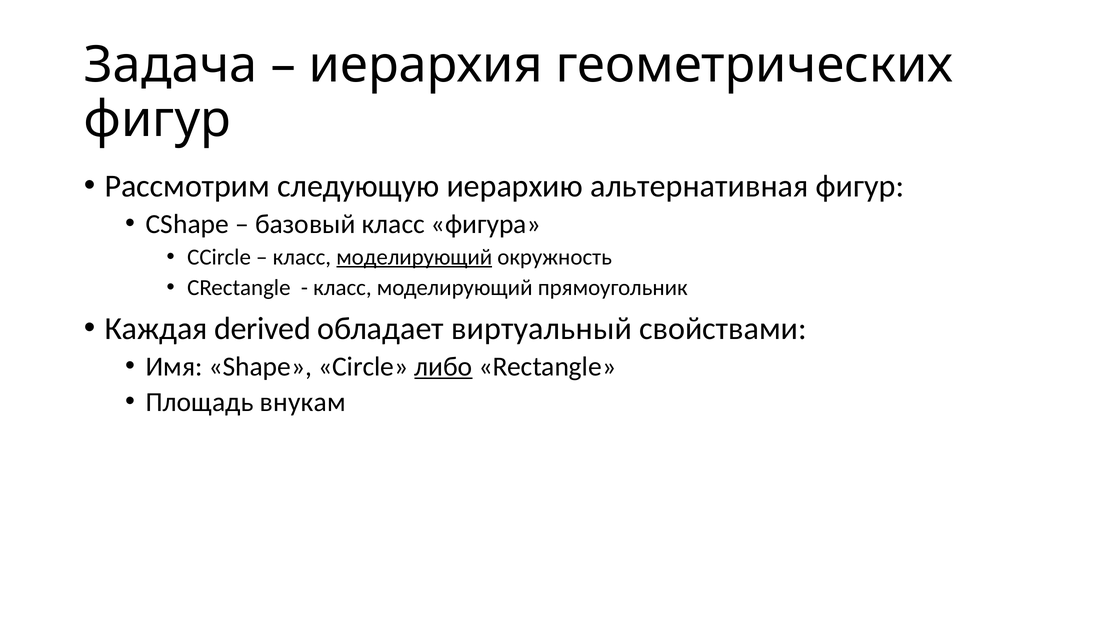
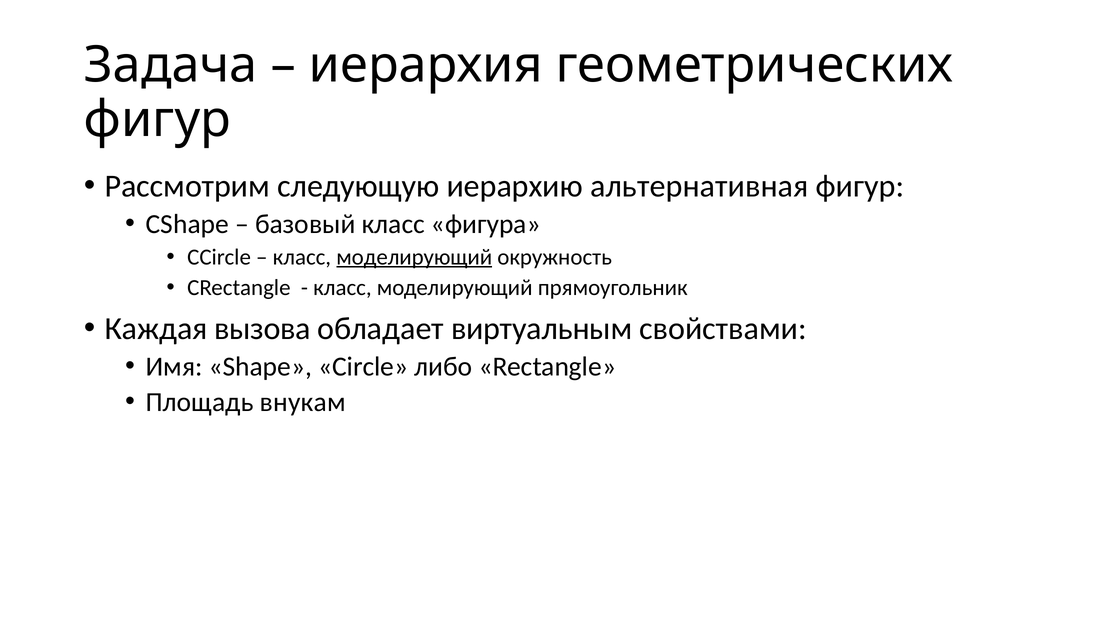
derived: derived -> вызова
виртуальный: виртуальный -> виртуальным
либо underline: present -> none
